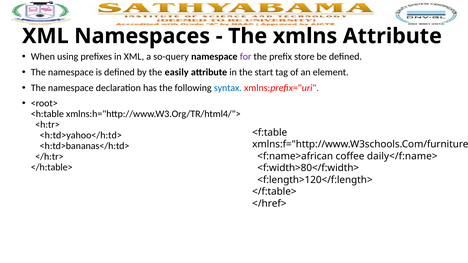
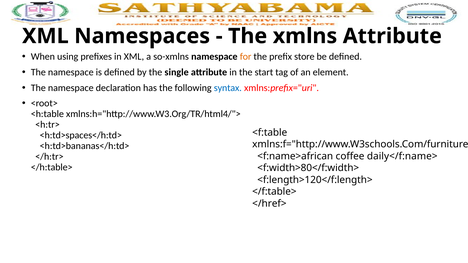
so-query: so-query -> so-xmlns
for colour: purple -> orange
easily: easily -> single
<h:td>yahoo</h:td>: <h:td>yahoo</h:td> -> <h:td>spaces</h:td>
